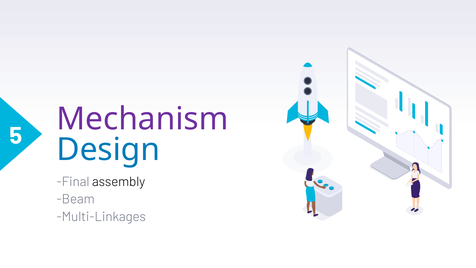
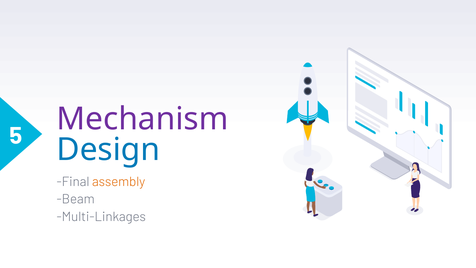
assembly colour: black -> orange
